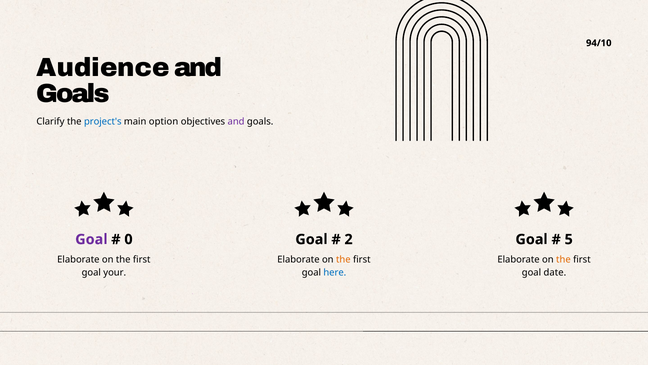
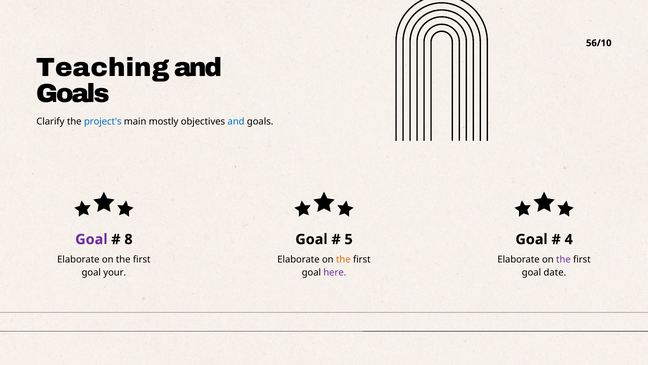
94/10: 94/10 -> 56/10
Audience: Audience -> Teaching
option: option -> mostly
and at (236, 121) colour: purple -> blue
0: 0 -> 8
2: 2 -> 5
5: 5 -> 4
the at (563, 259) colour: orange -> purple
here colour: blue -> purple
